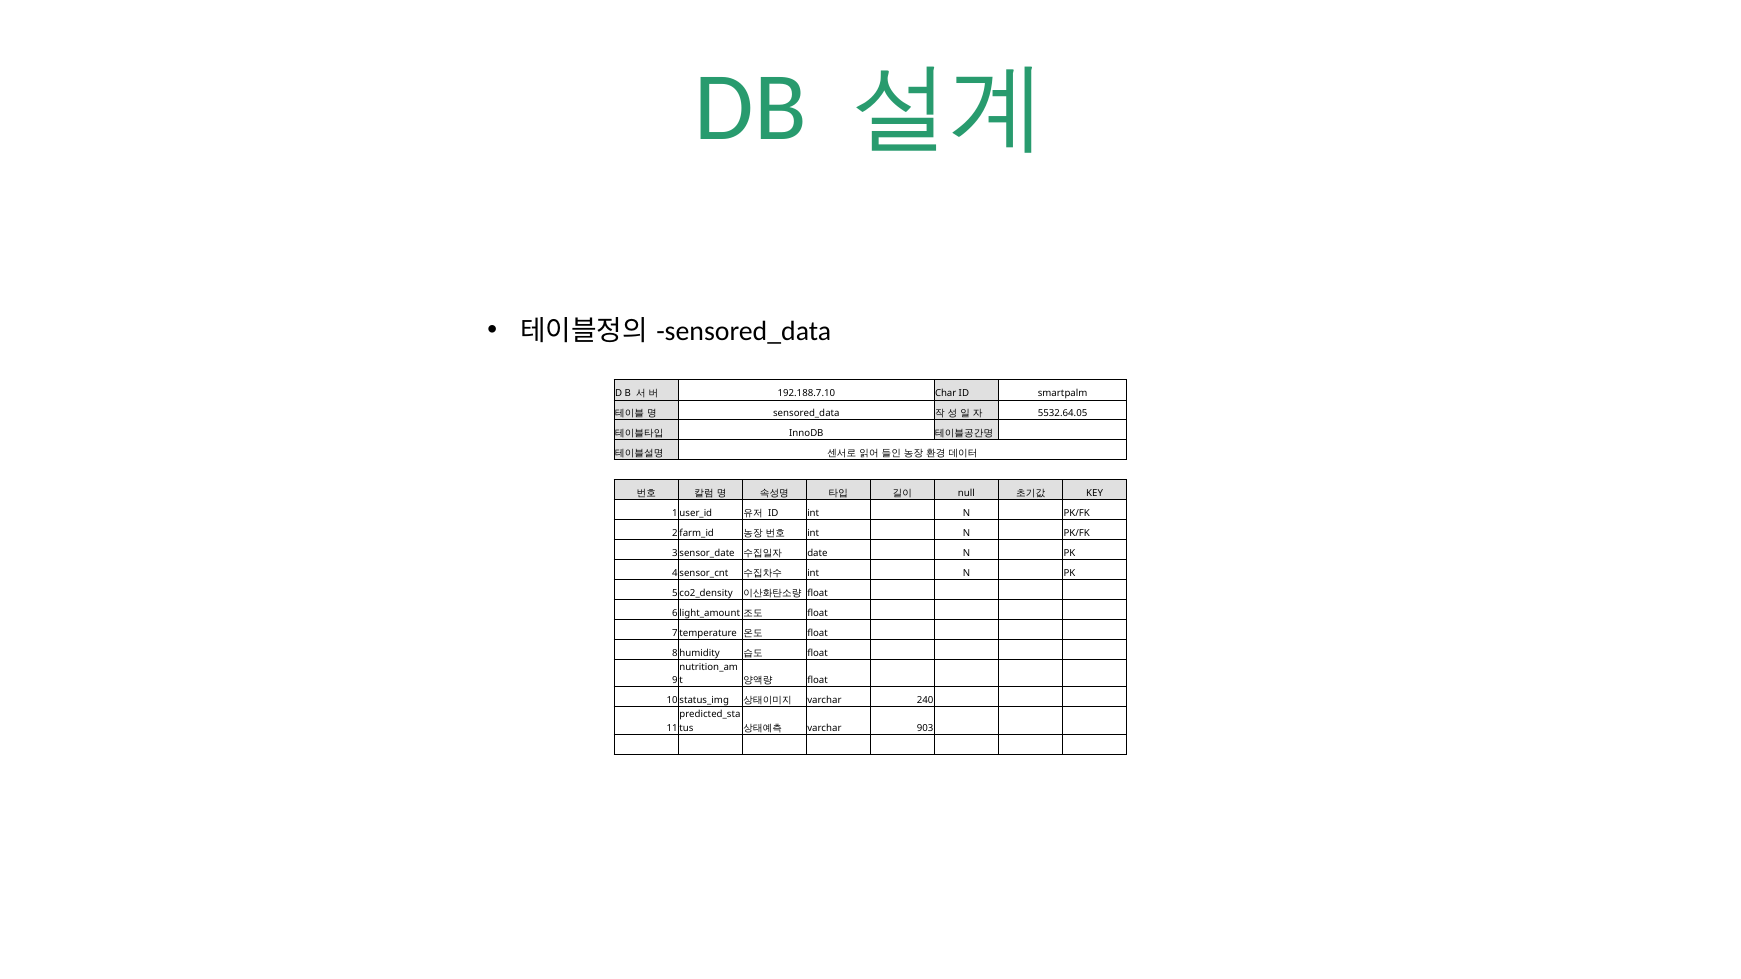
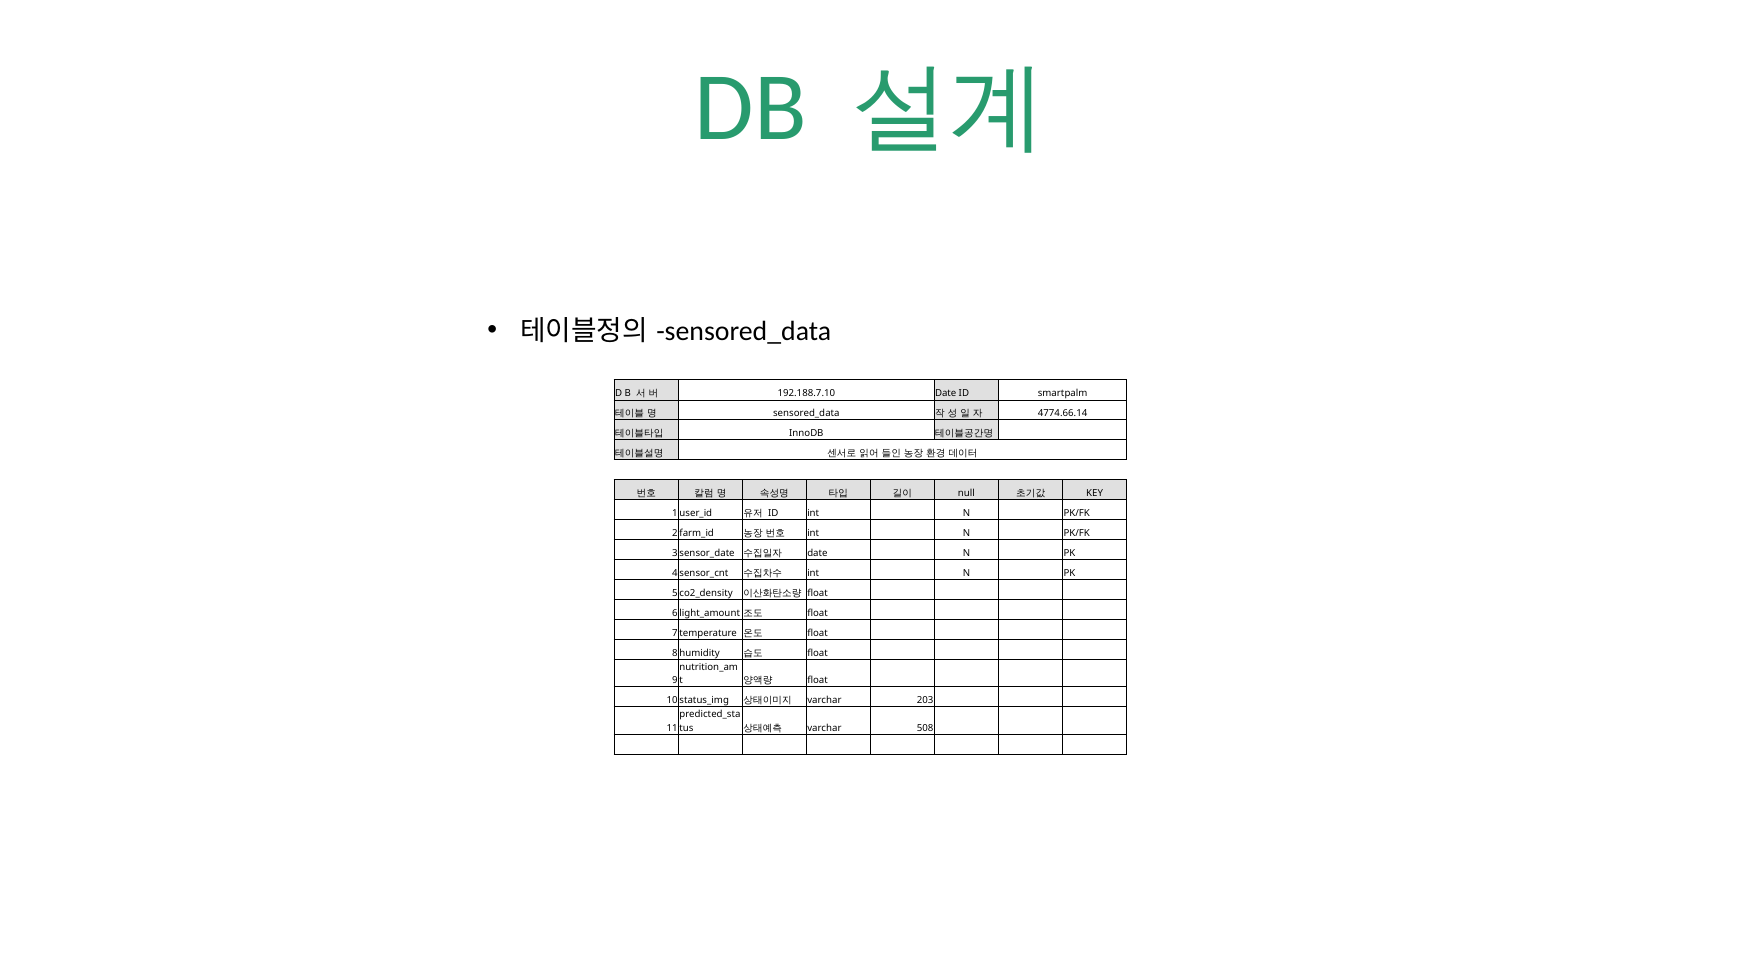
192.188.7.10 Char: Char -> Date
5532.64.05: 5532.64.05 -> 4774.66.14
240: 240 -> 203
903: 903 -> 508
